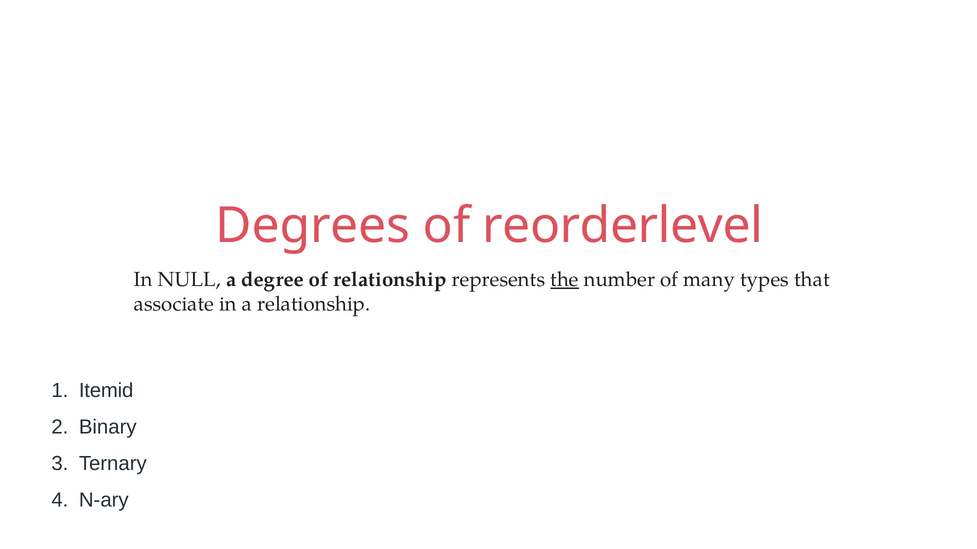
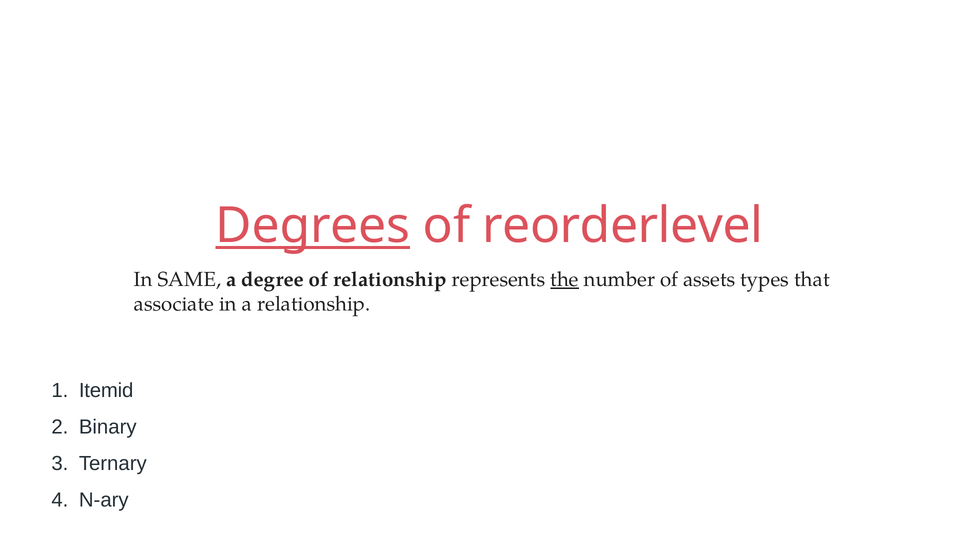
Degrees underline: none -> present
NULL: NULL -> SAME
many: many -> assets
